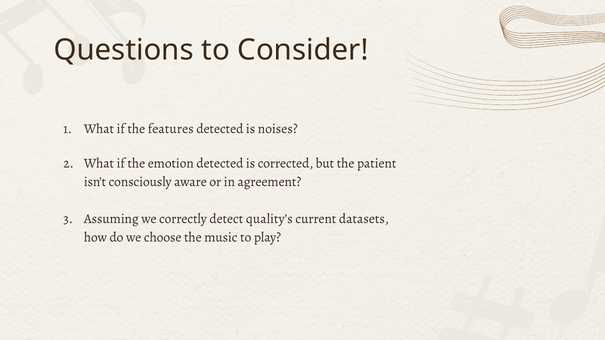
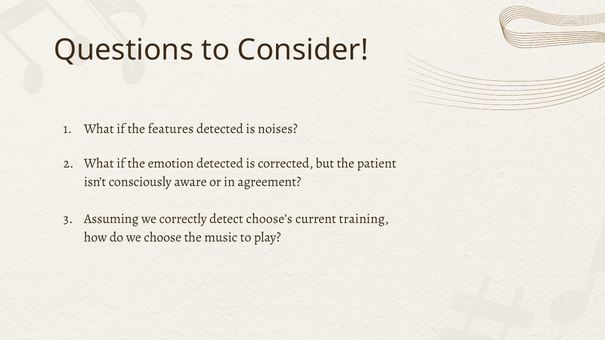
quality’s: quality’s -> choose’s
datasets: datasets -> training
